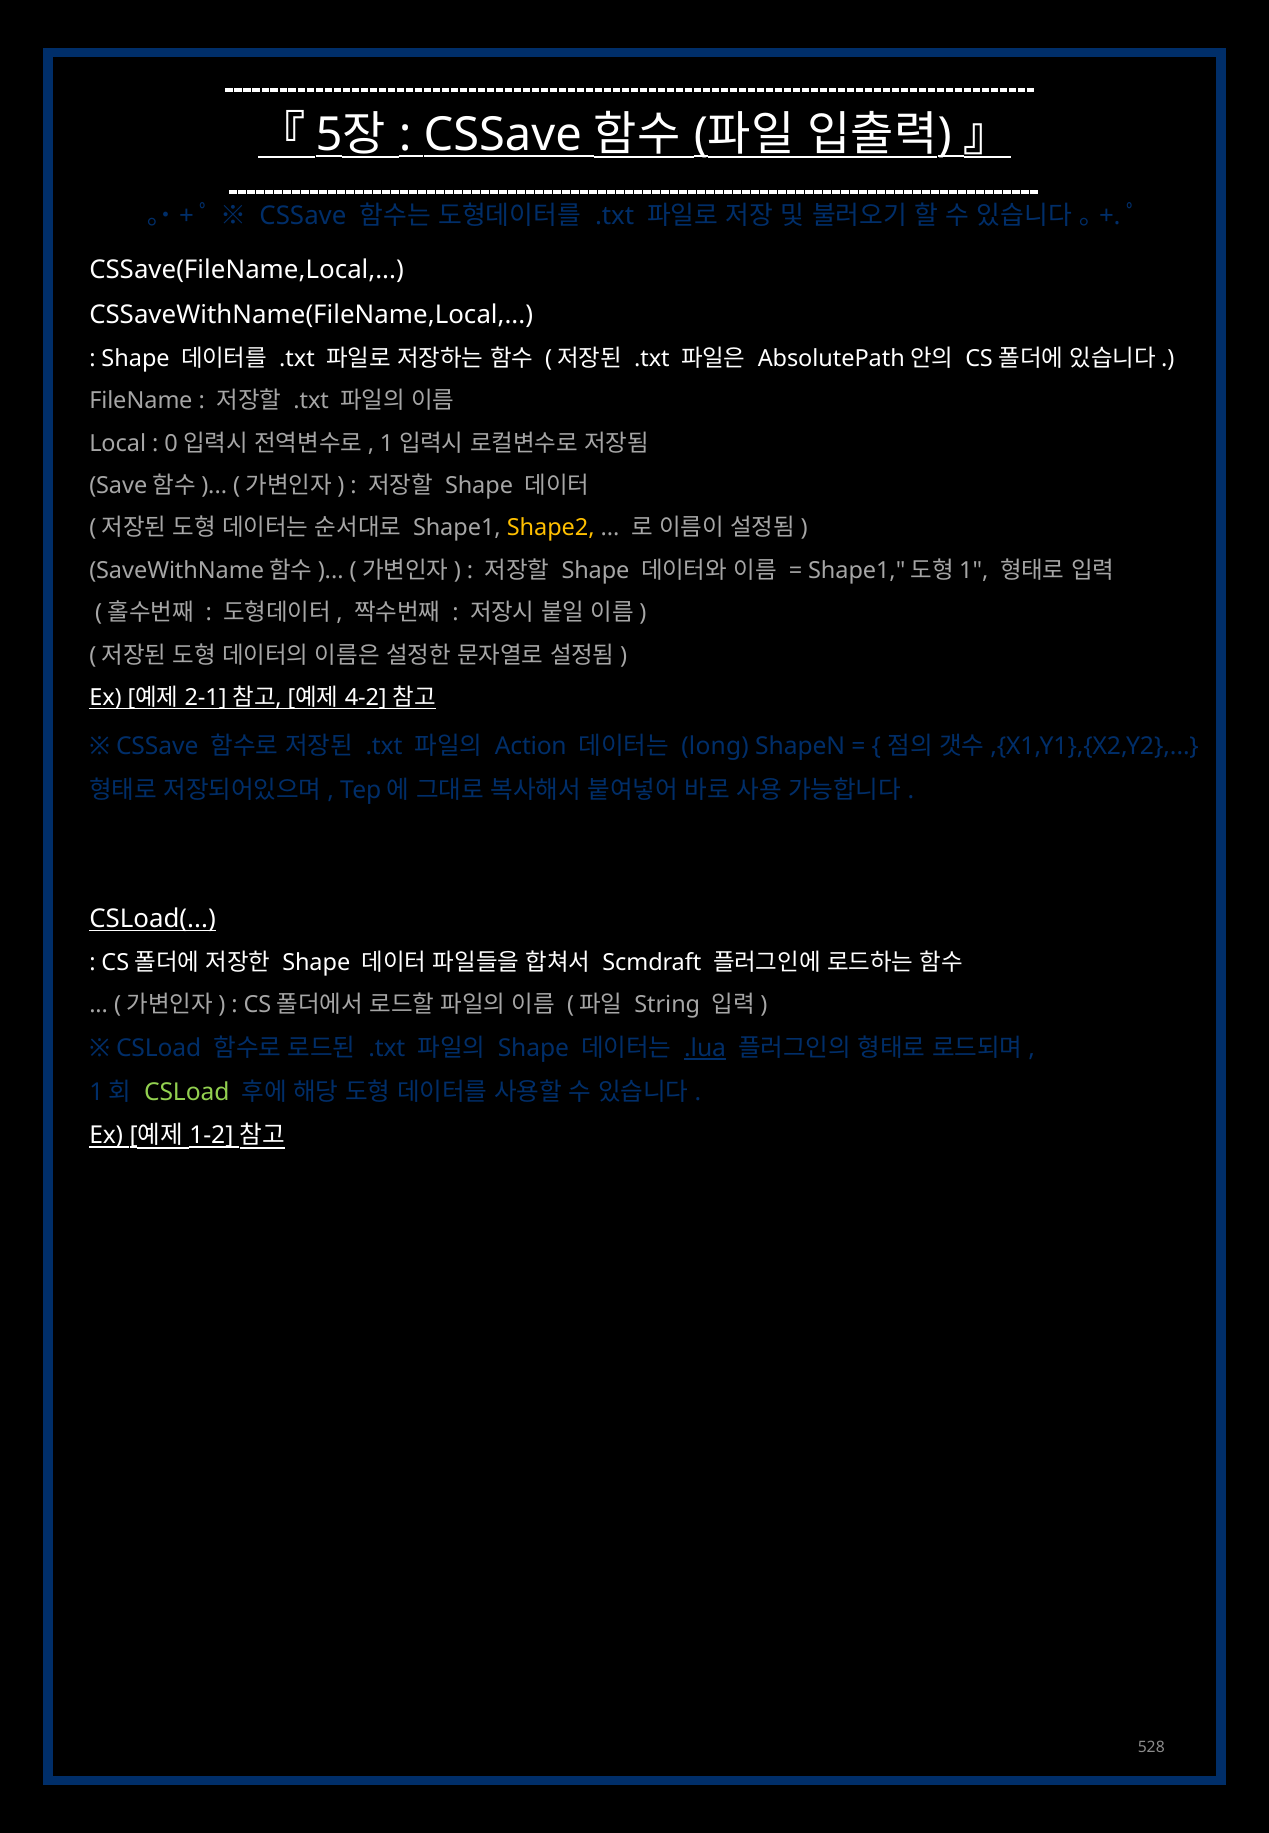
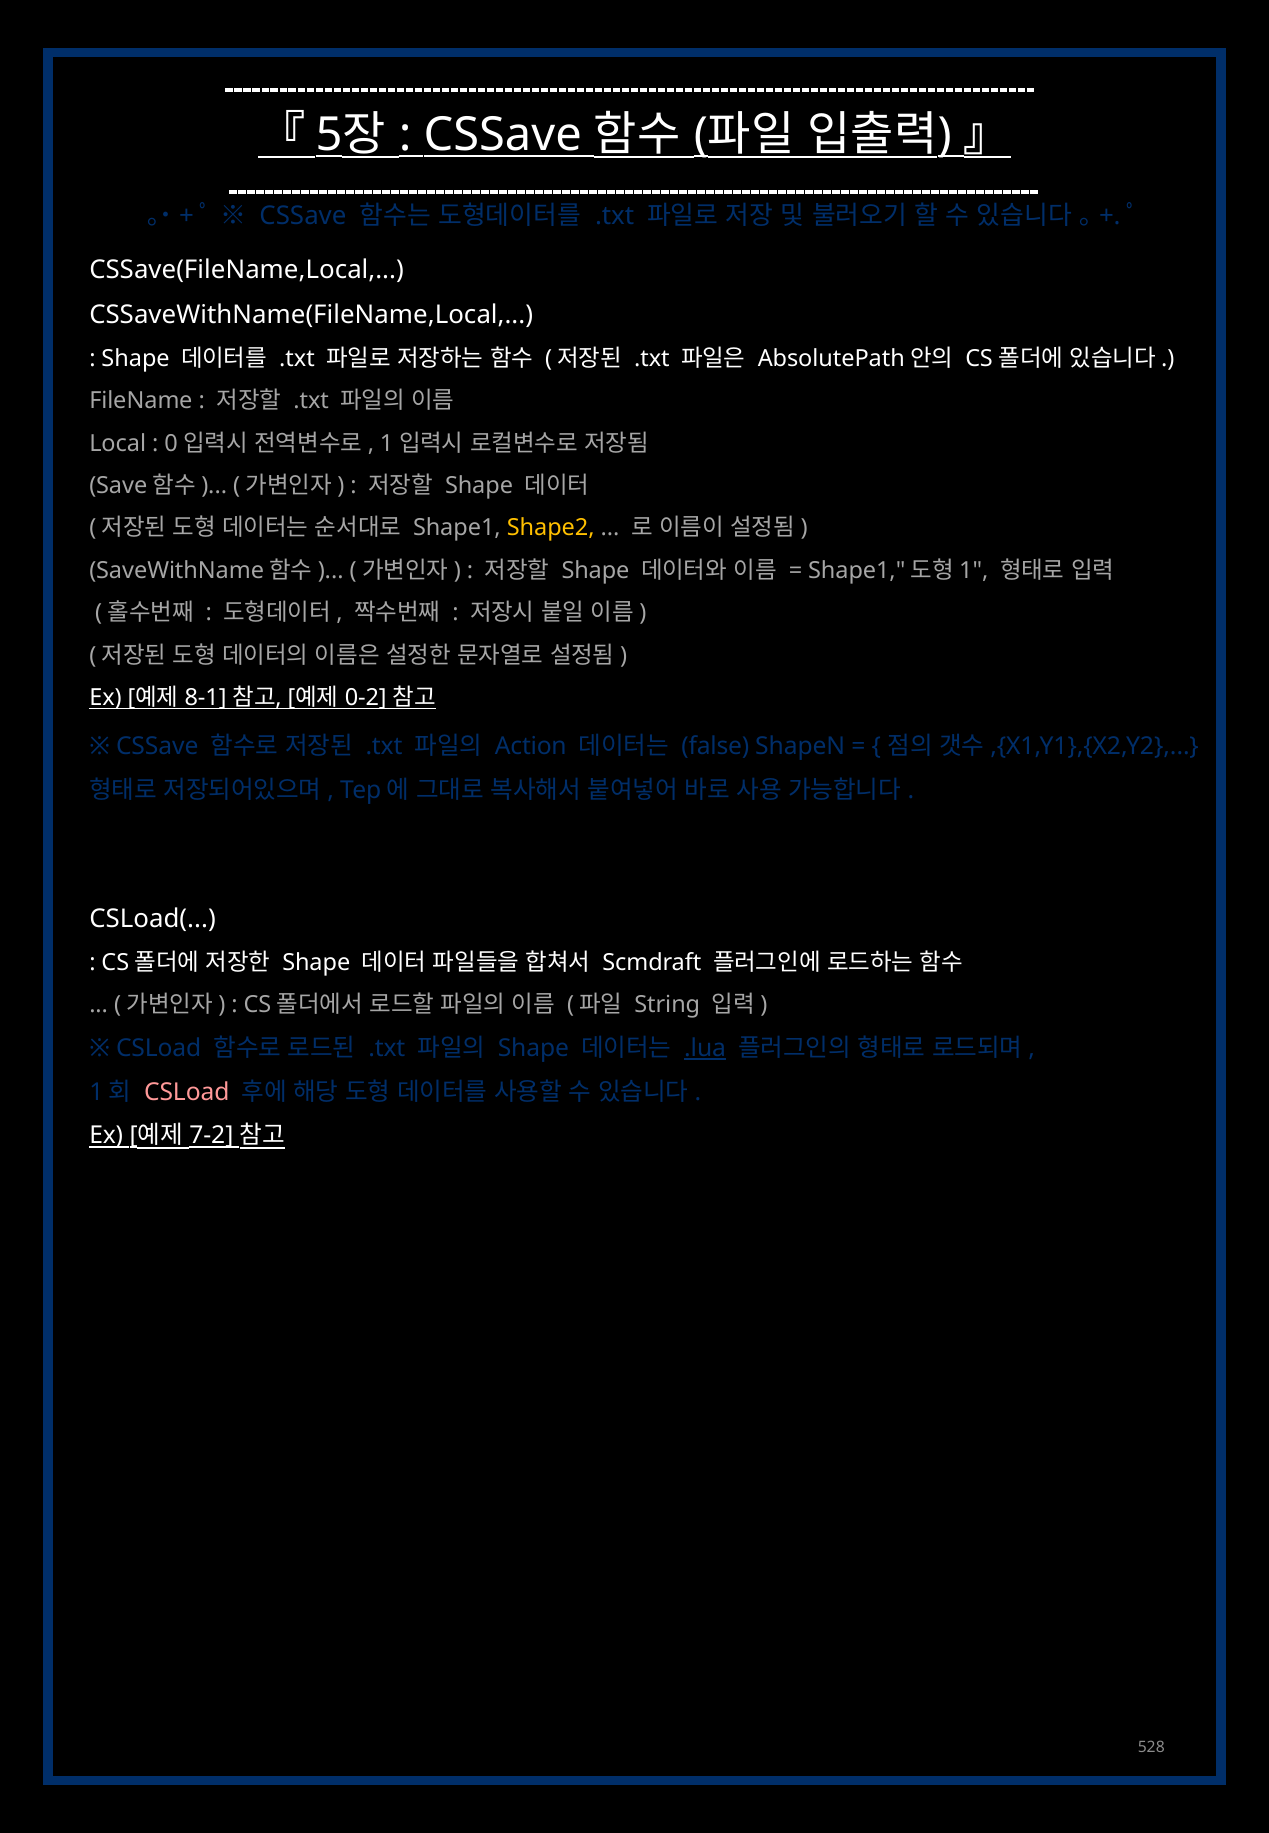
2-1: 2-1 -> 8-1
4-2: 4-2 -> 0-2
long: long -> false
CSLoad( underline: present -> none
CSLoad at (187, 1092) colour: light green -> pink
1-2: 1-2 -> 7-2
